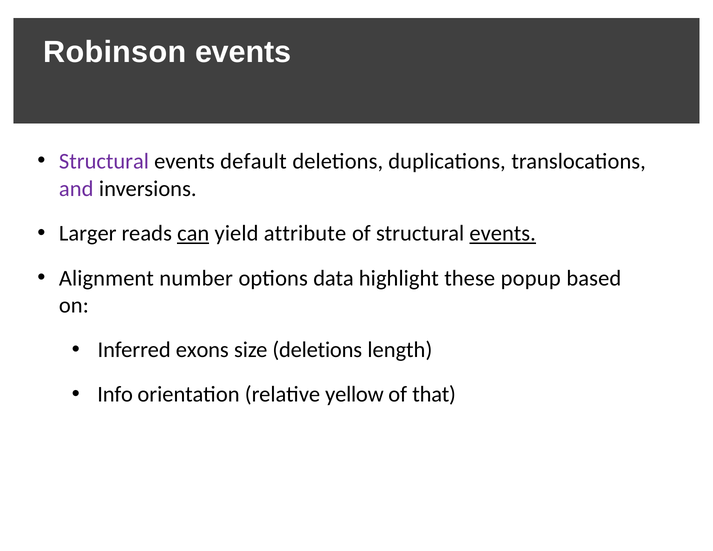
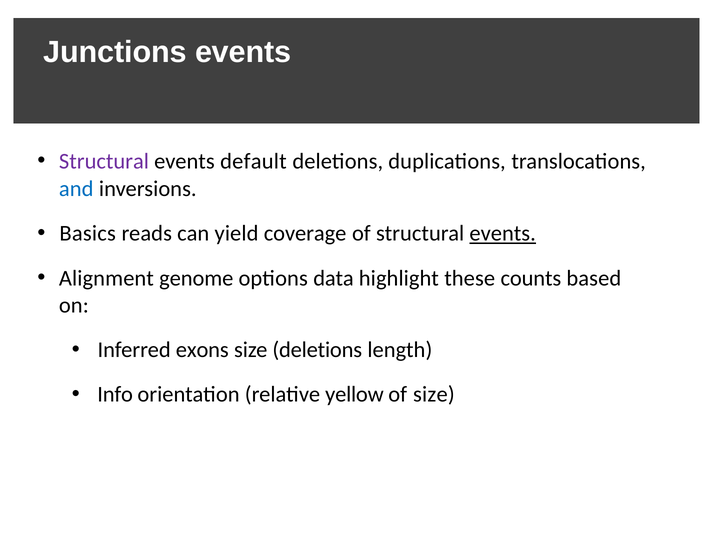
Robinson: Robinson -> Junctions
and colour: purple -> blue
Larger: Larger -> Basics
can underline: present -> none
attribute: attribute -> coverage
number: number -> genome
popup: popup -> counts
of that: that -> size
